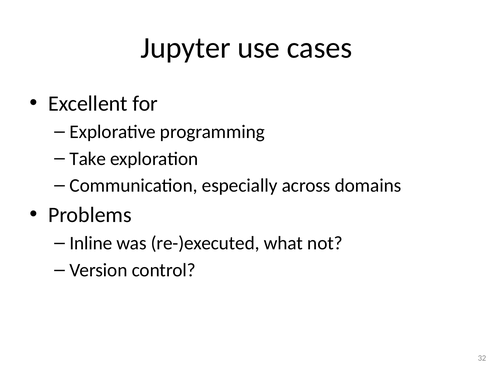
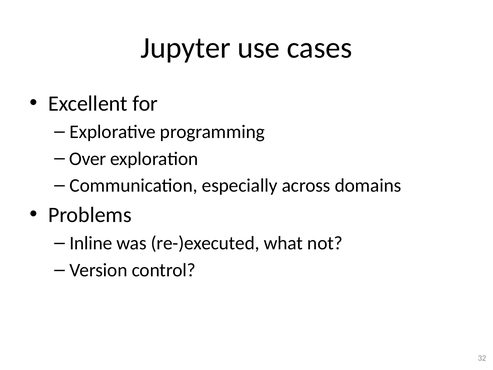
Take: Take -> Over
